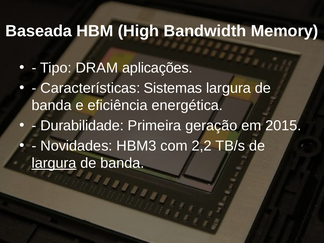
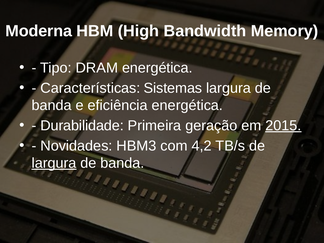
Baseada: Baseada -> Moderna
DRAM aplicações: aplicações -> energética
2015 underline: none -> present
2,2: 2,2 -> 4,2
